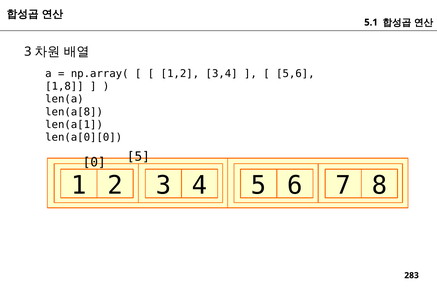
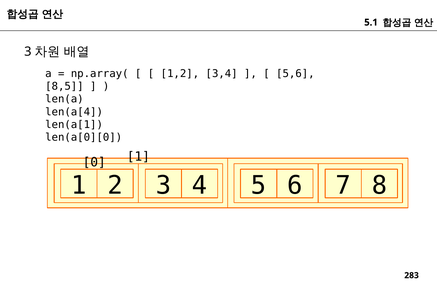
1,8: 1,8 -> 8,5
len(a[8: len(a[8 -> len(a[4
5 at (138, 157): 5 -> 1
